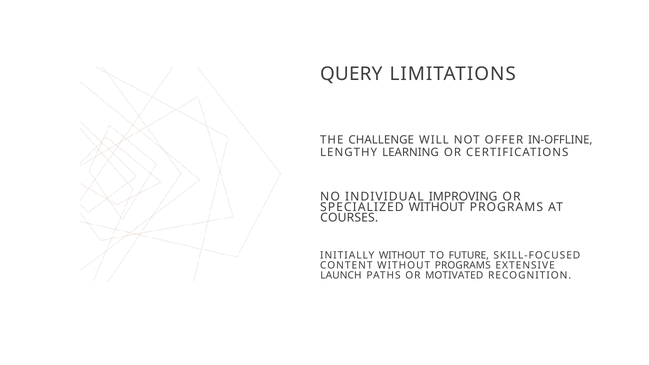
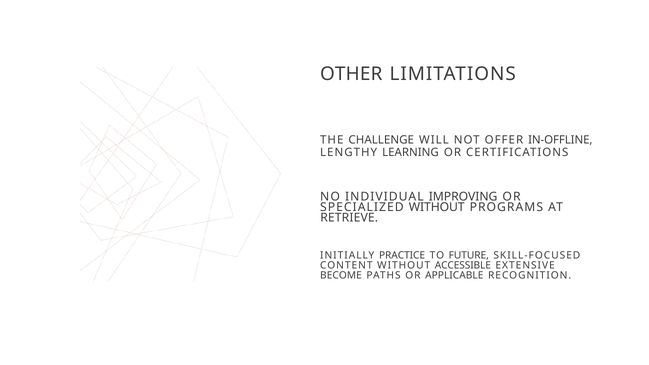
QUERY: QUERY -> OTHER
COURSES: COURSES -> RETRIEVE
INITIALLY WITHOUT: WITHOUT -> PRACTICE
CONTENT WITHOUT PROGRAMS: PROGRAMS -> ACCESSIBLE
LAUNCH: LAUNCH -> BECOME
MOTIVATED: MOTIVATED -> APPLICABLE
